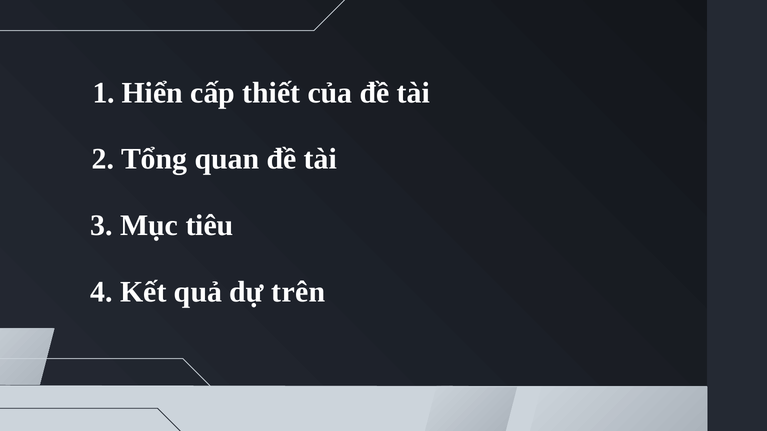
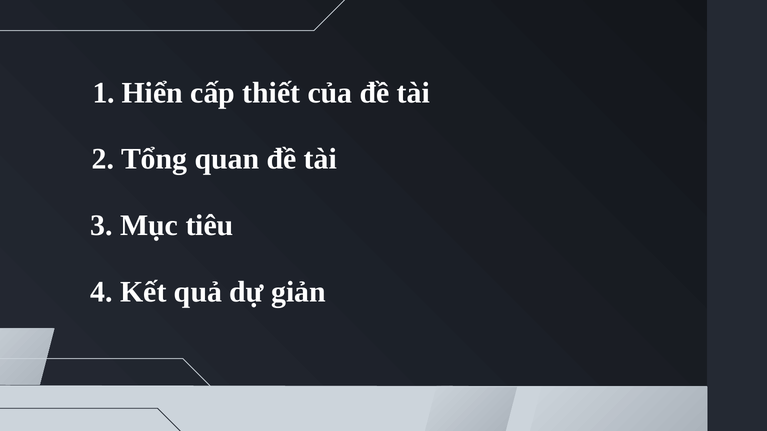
trên: trên -> giản
